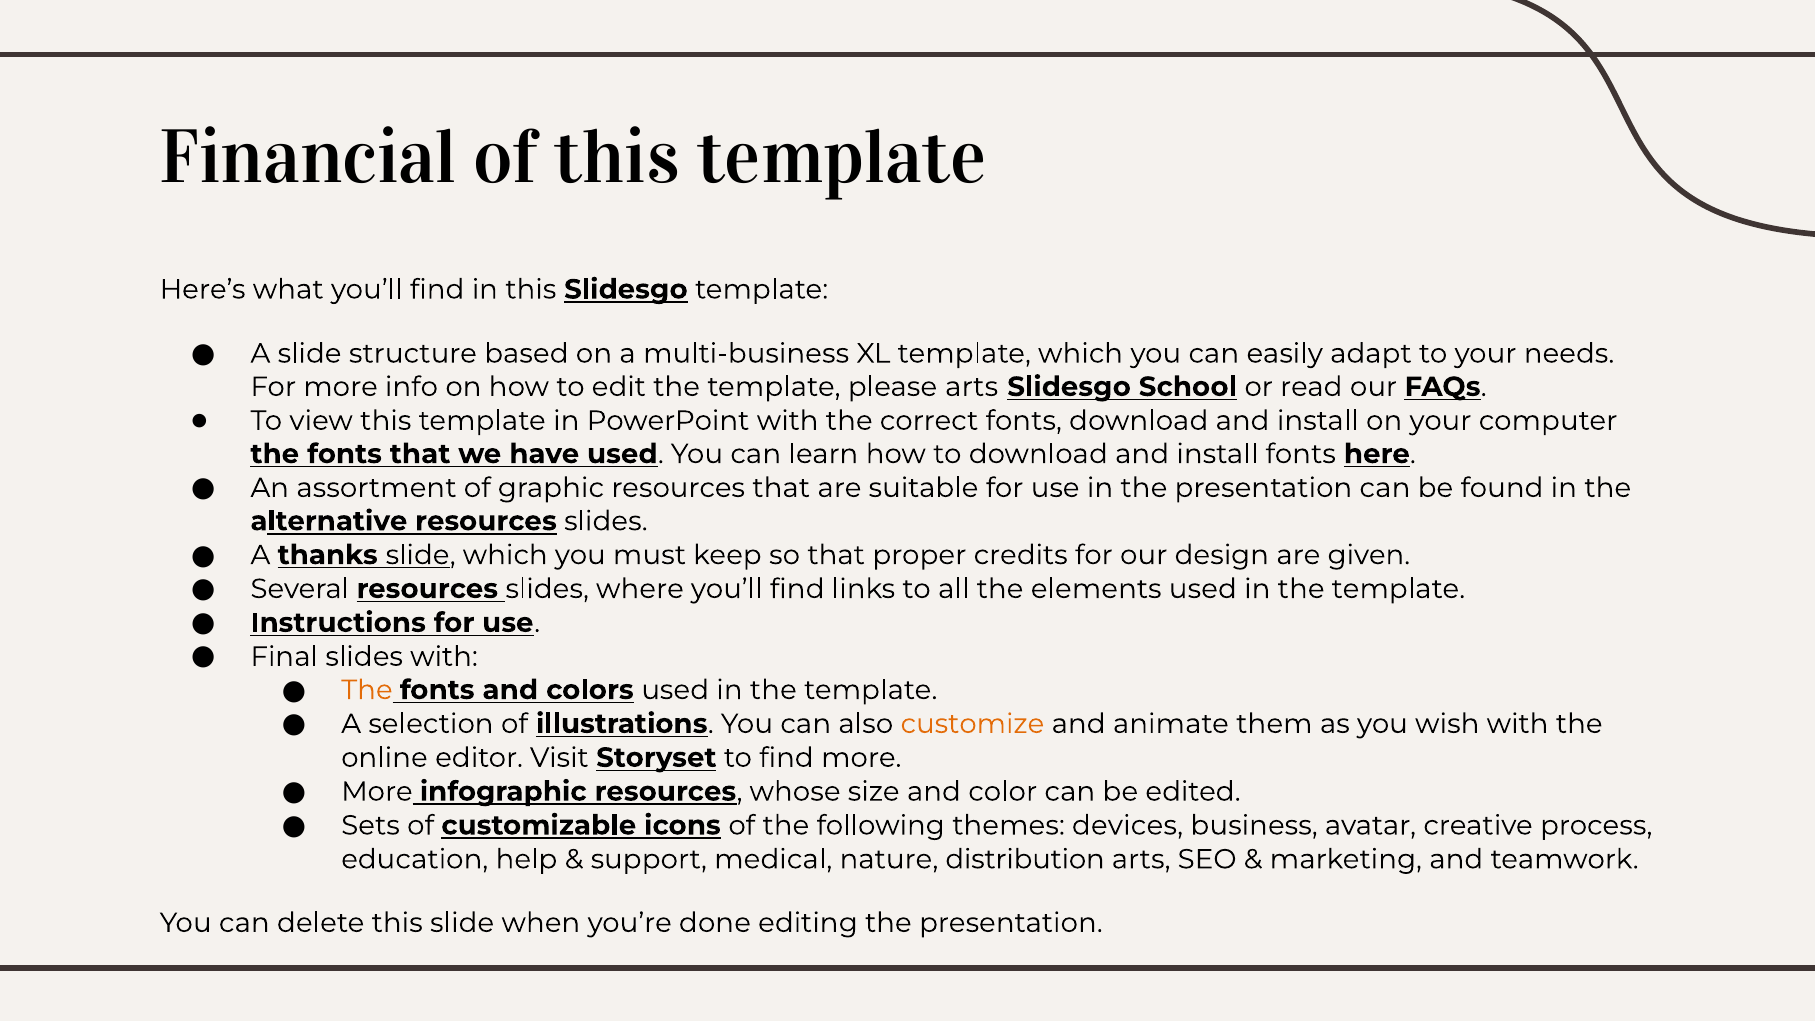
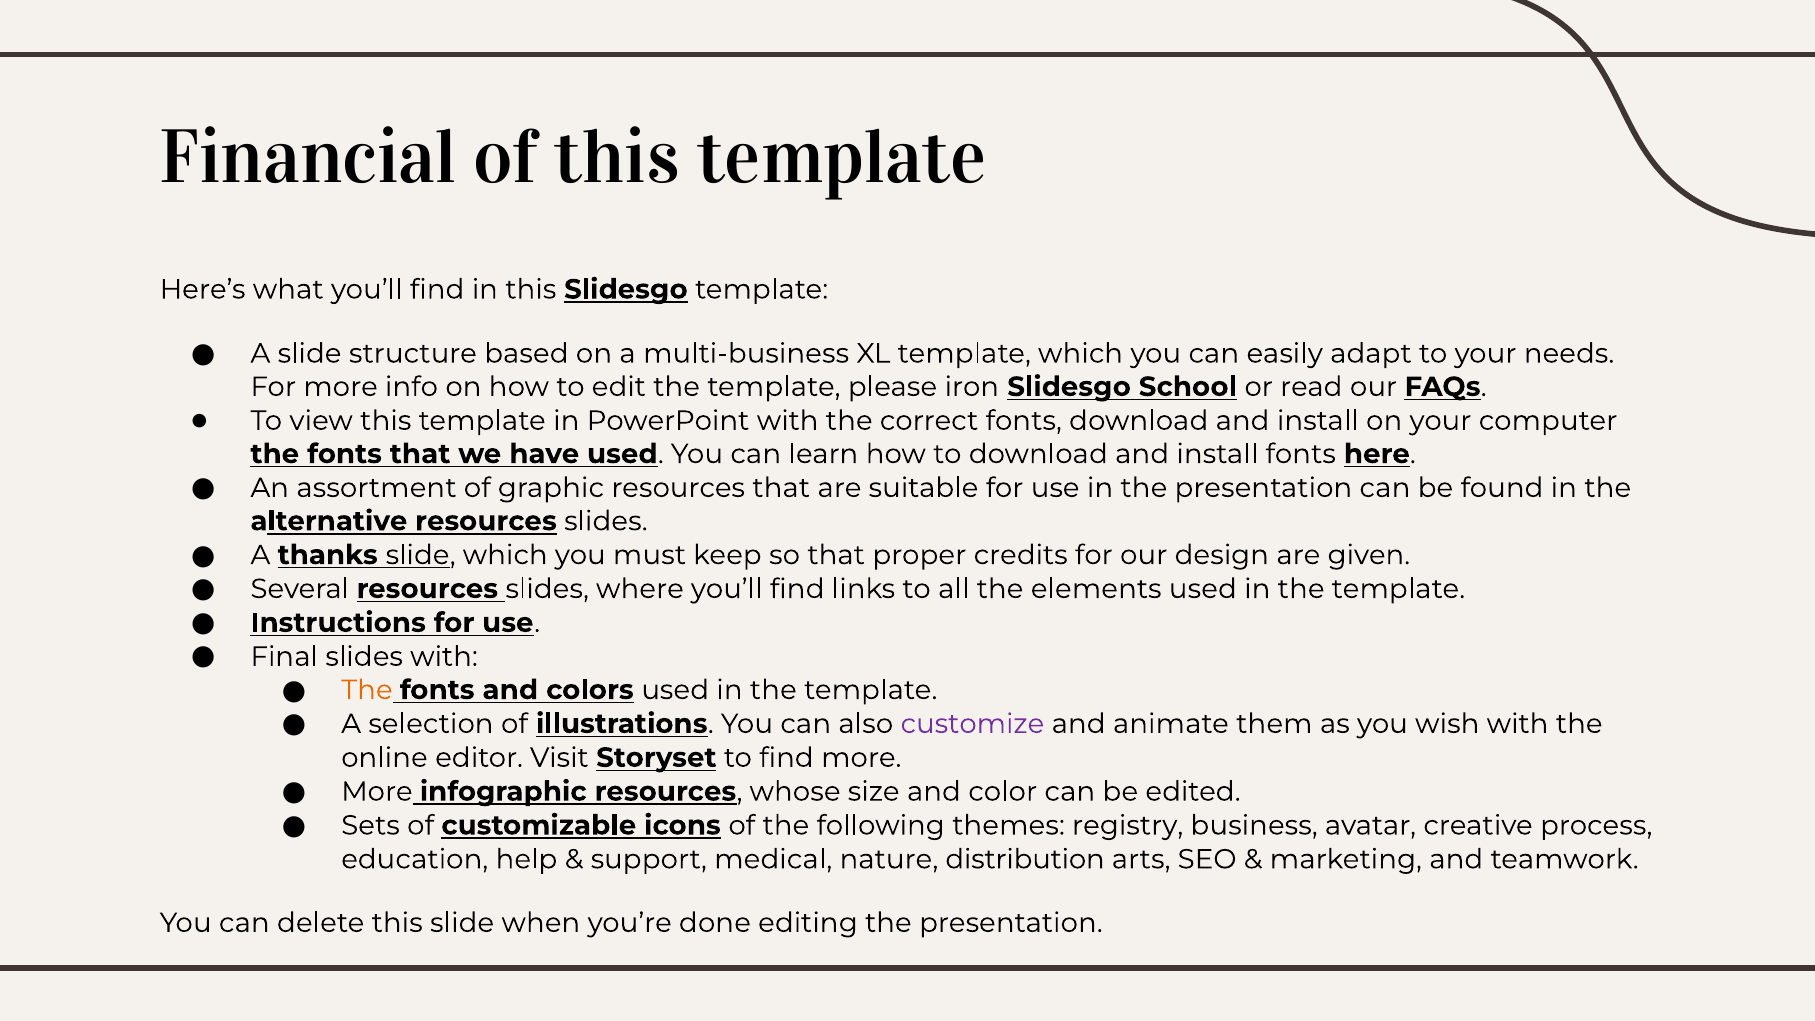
please arts: arts -> iron
customize colour: orange -> purple
devices: devices -> registry
